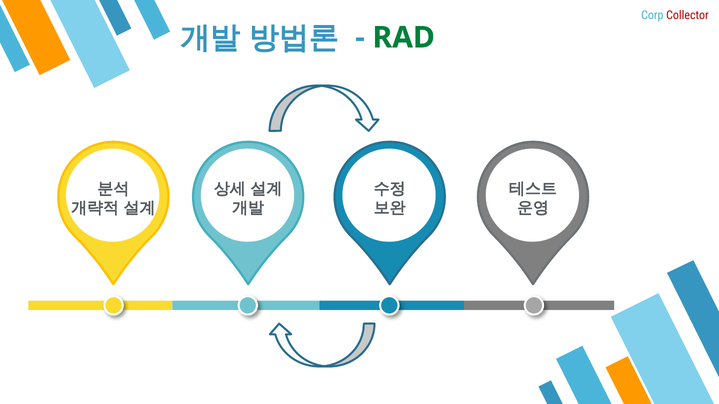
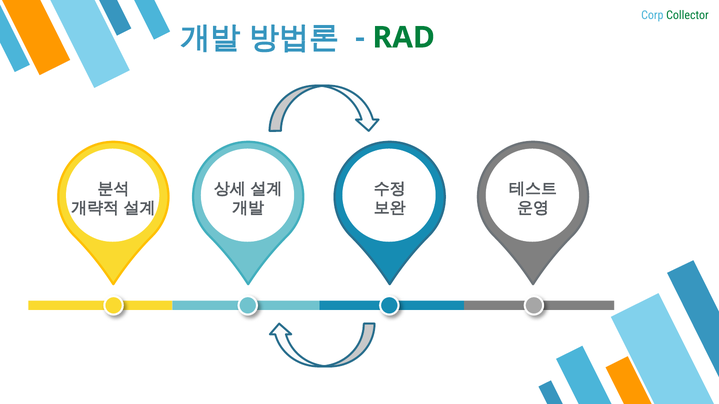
Collector colour: red -> green
